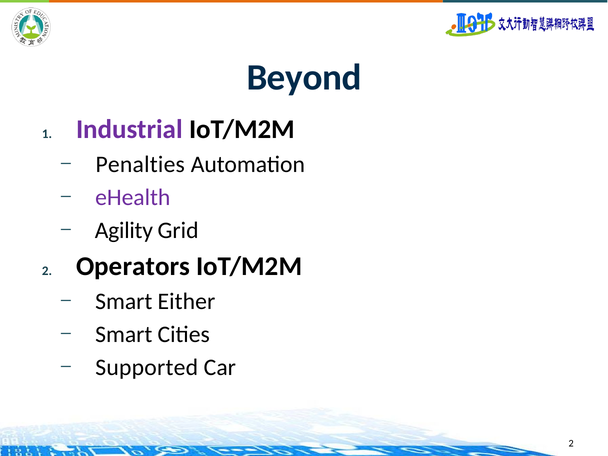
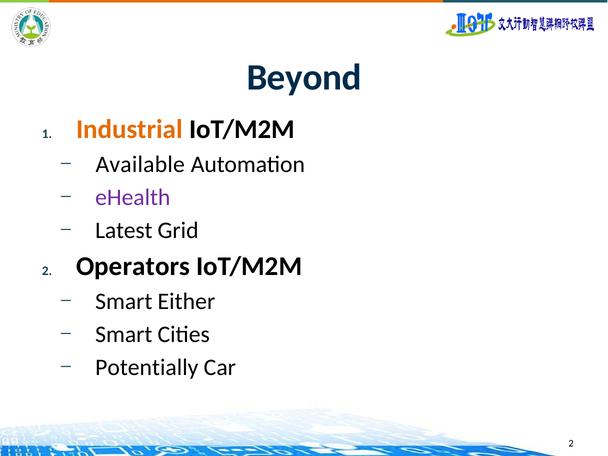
Industrial colour: purple -> orange
Penalties: Penalties -> Available
Agility: Agility -> Latest
Supported: Supported -> Potentially
